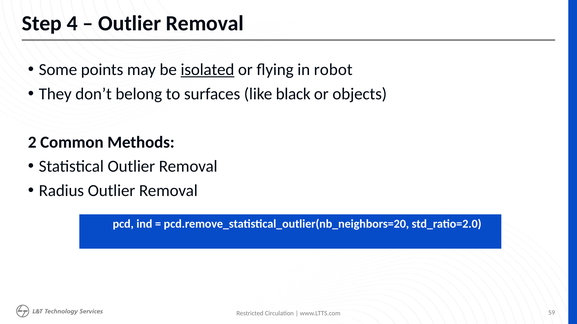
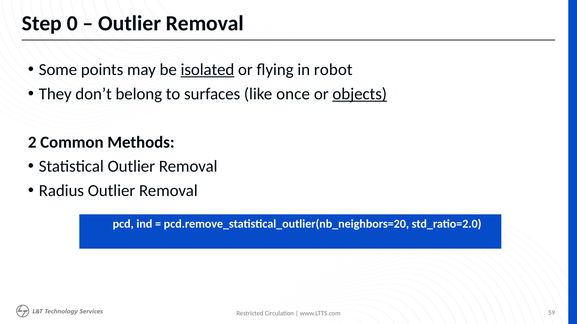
4: 4 -> 0
black: black -> once
objects underline: none -> present
